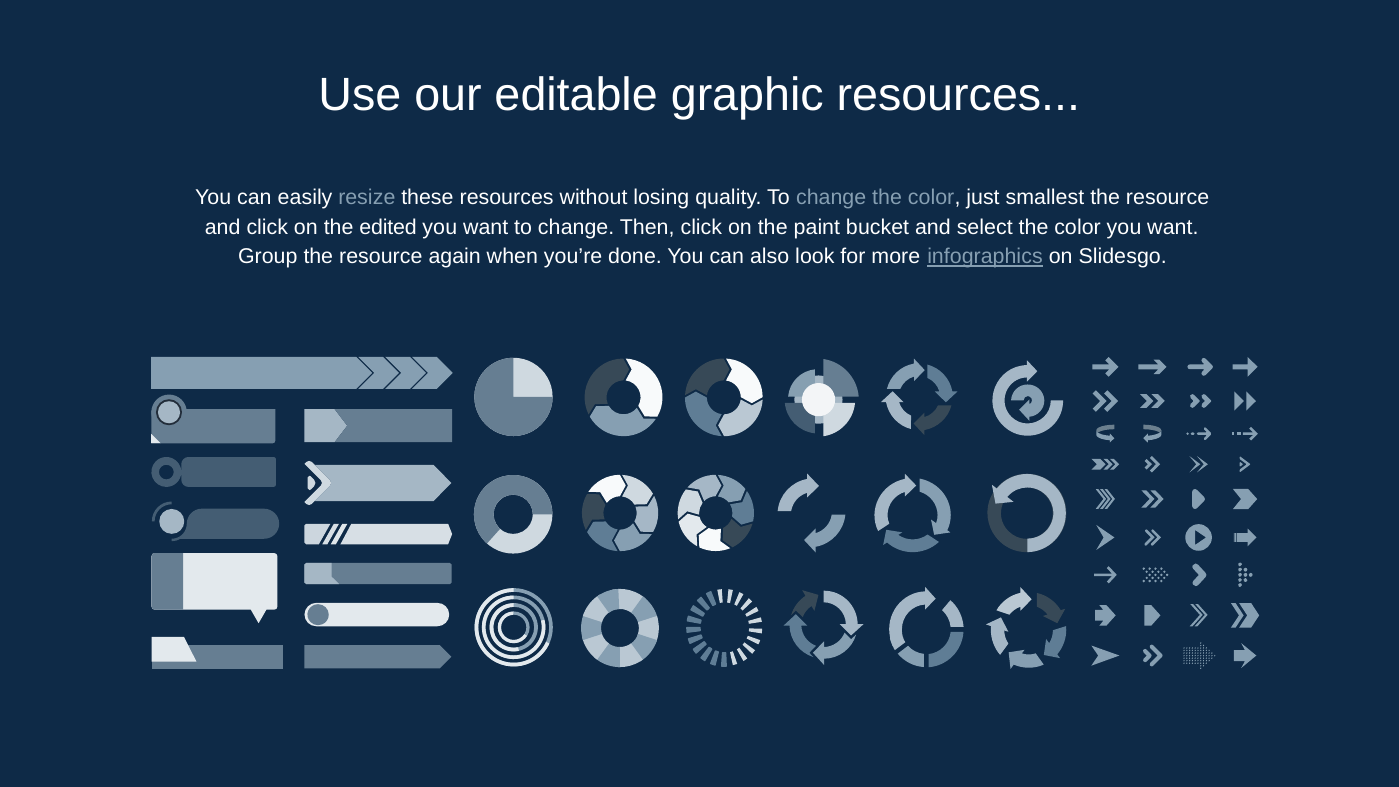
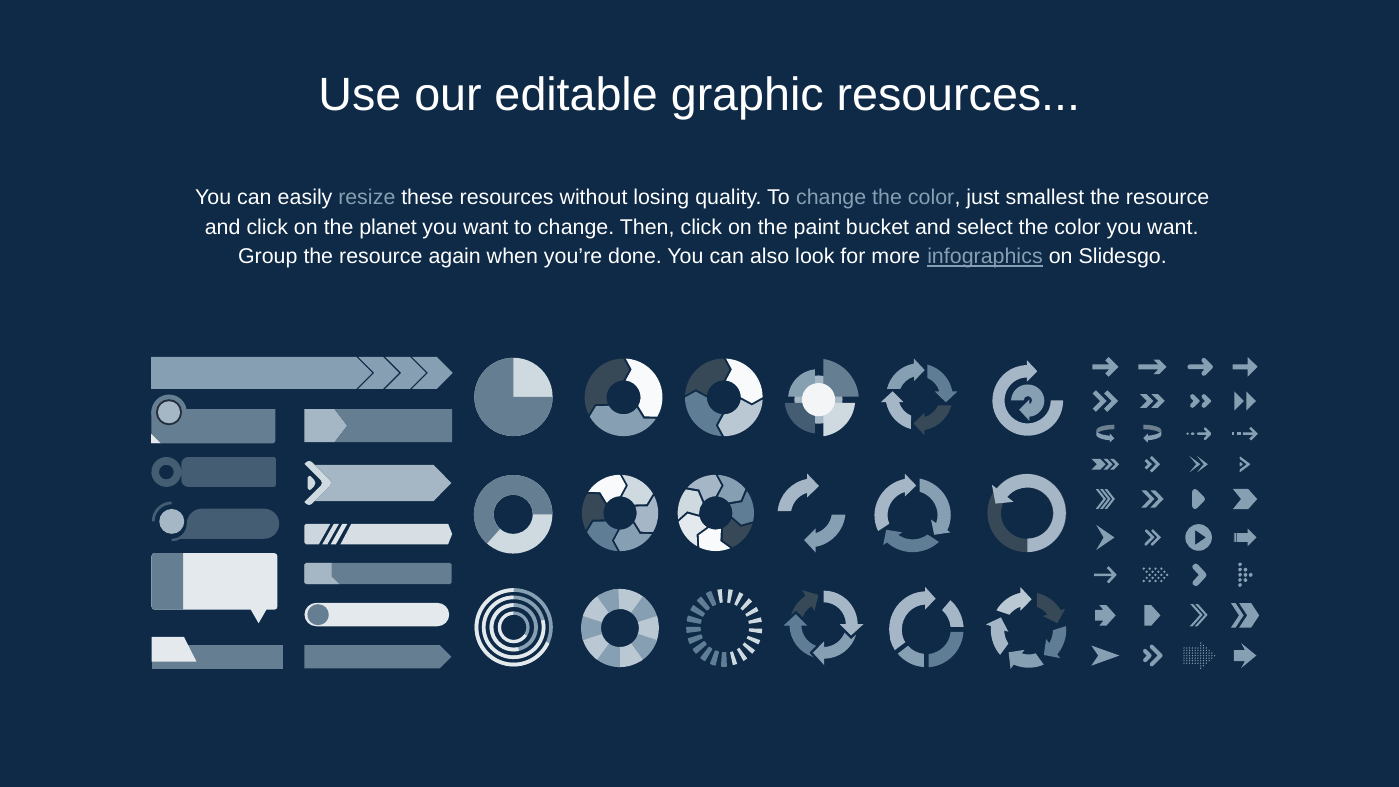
edited: edited -> planet
